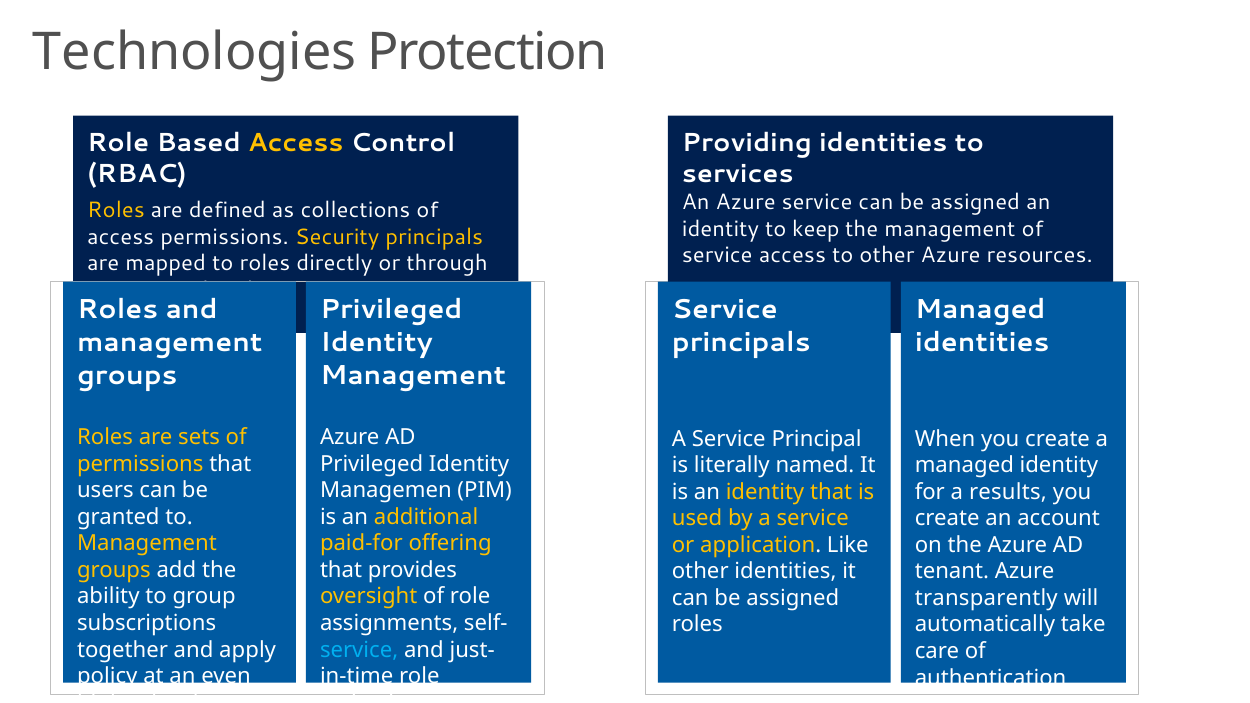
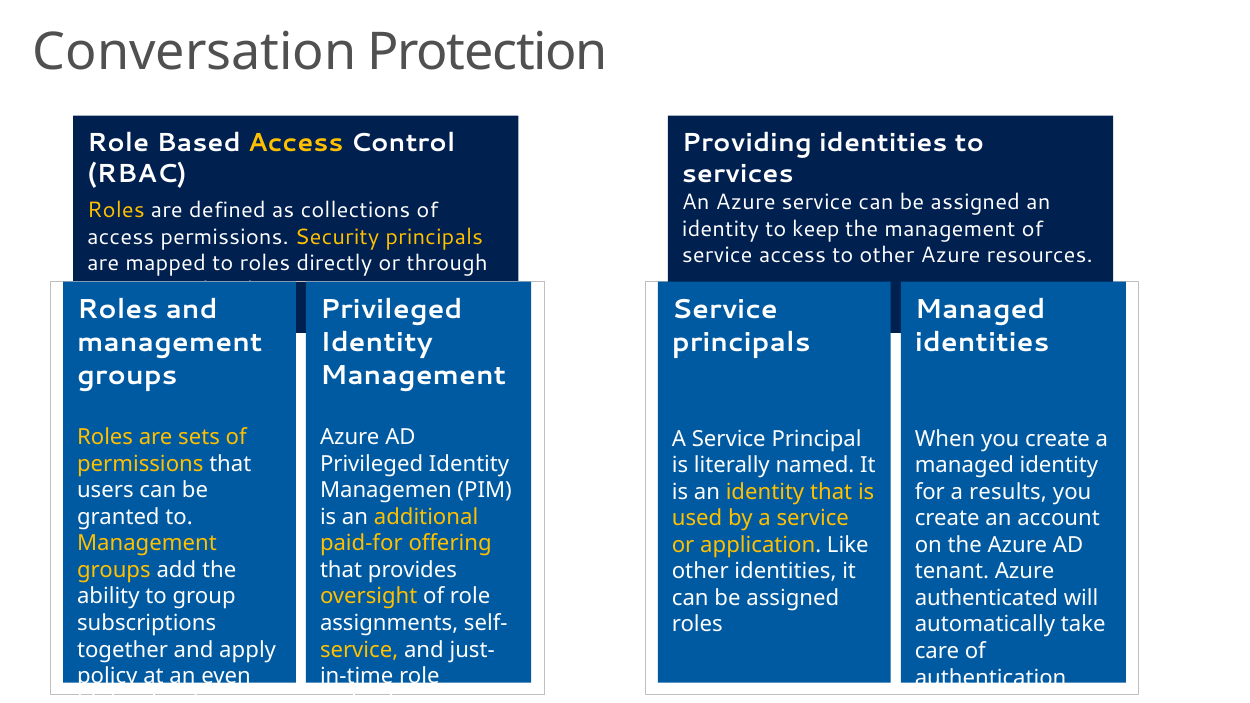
Technologies: Technologies -> Conversation
transparently: transparently -> authenticated
service at (359, 650) colour: light blue -> yellow
